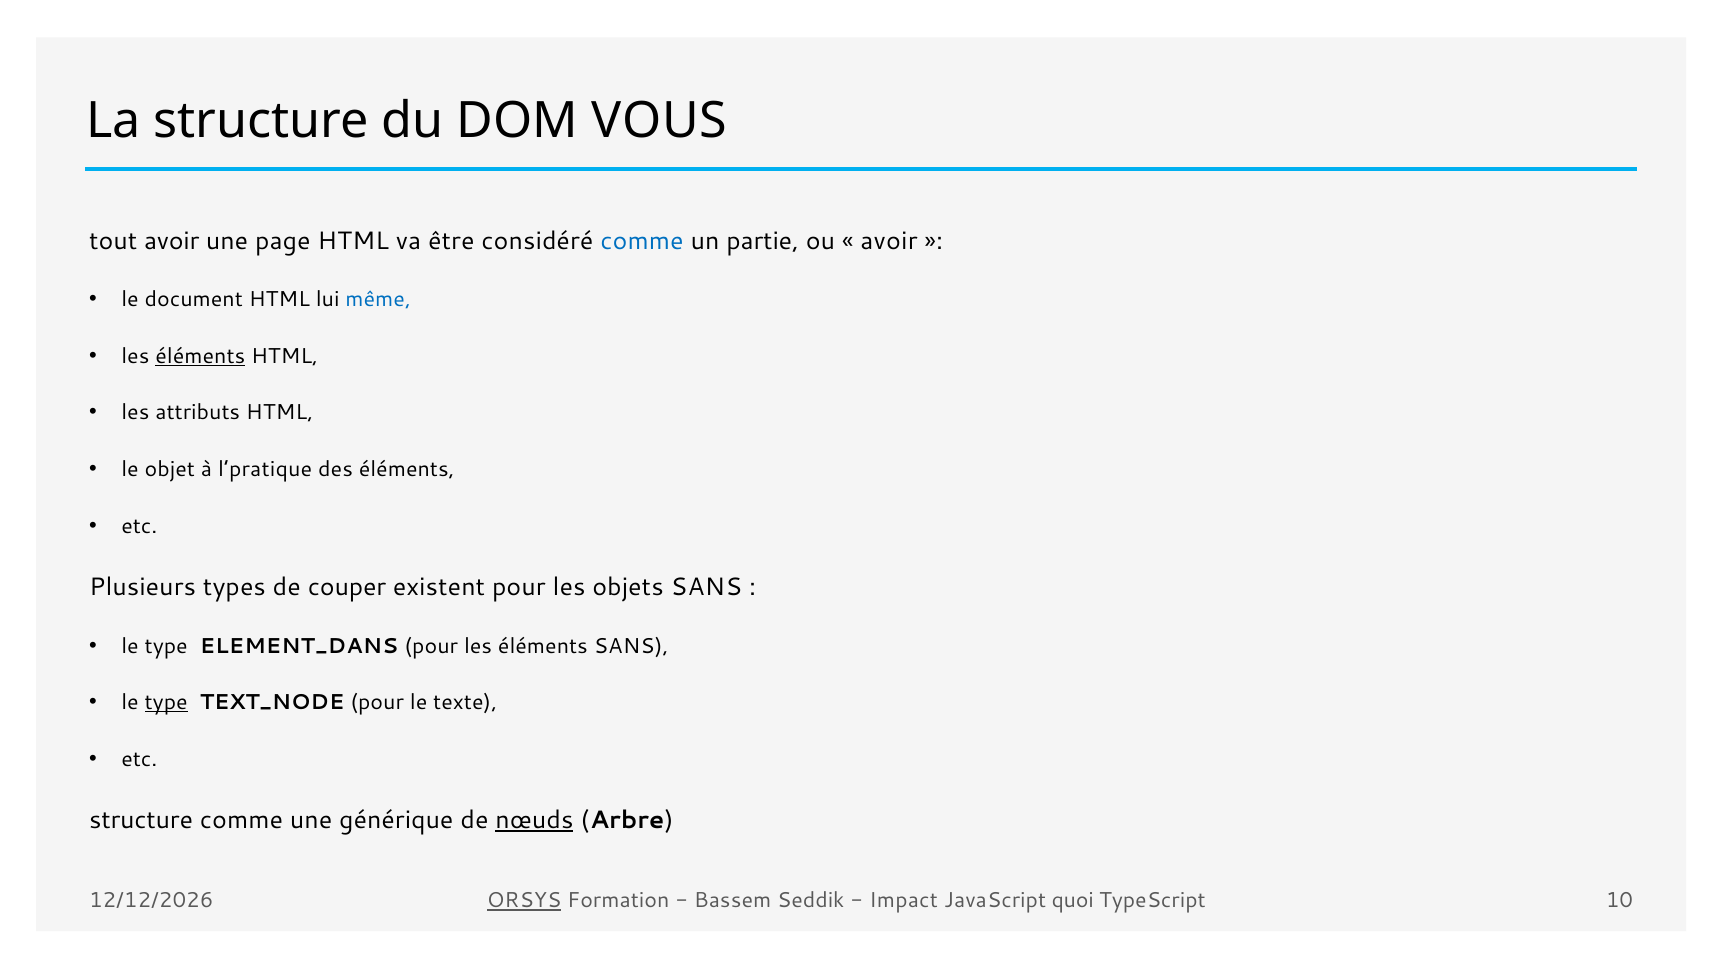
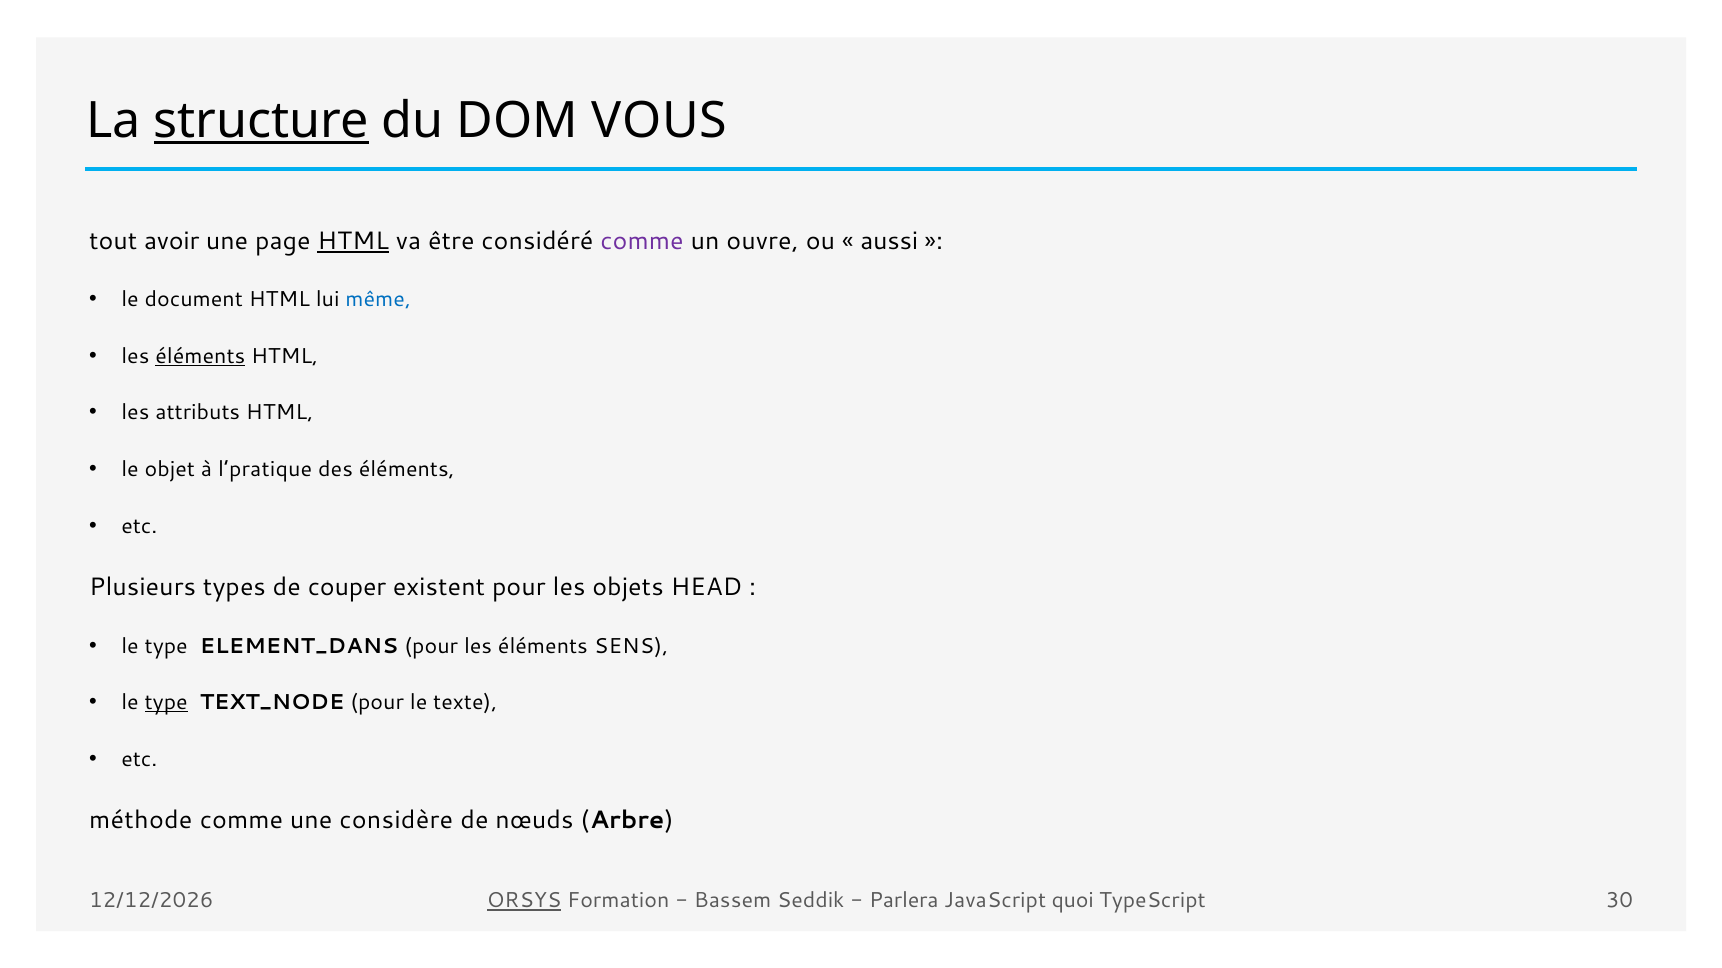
structure at (261, 121) underline: none -> present
HTML at (353, 241) underline: none -> present
comme at (642, 241) colour: blue -> purple
partie: partie -> ouvre
avoir at (889, 241): avoir -> aussi
objets SANS: SANS -> HEAD
éléments SANS: SANS -> SENS
structure at (141, 821): structure -> méthode
générique: générique -> considère
nœuds underline: present -> none
Impact: Impact -> Parlera
10: 10 -> 30
